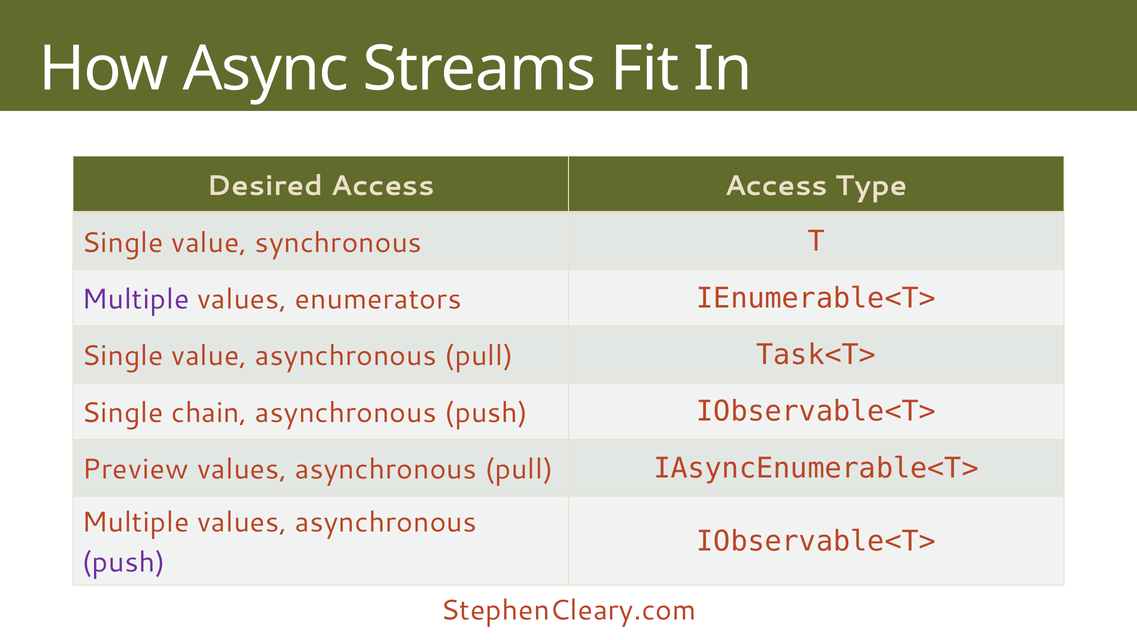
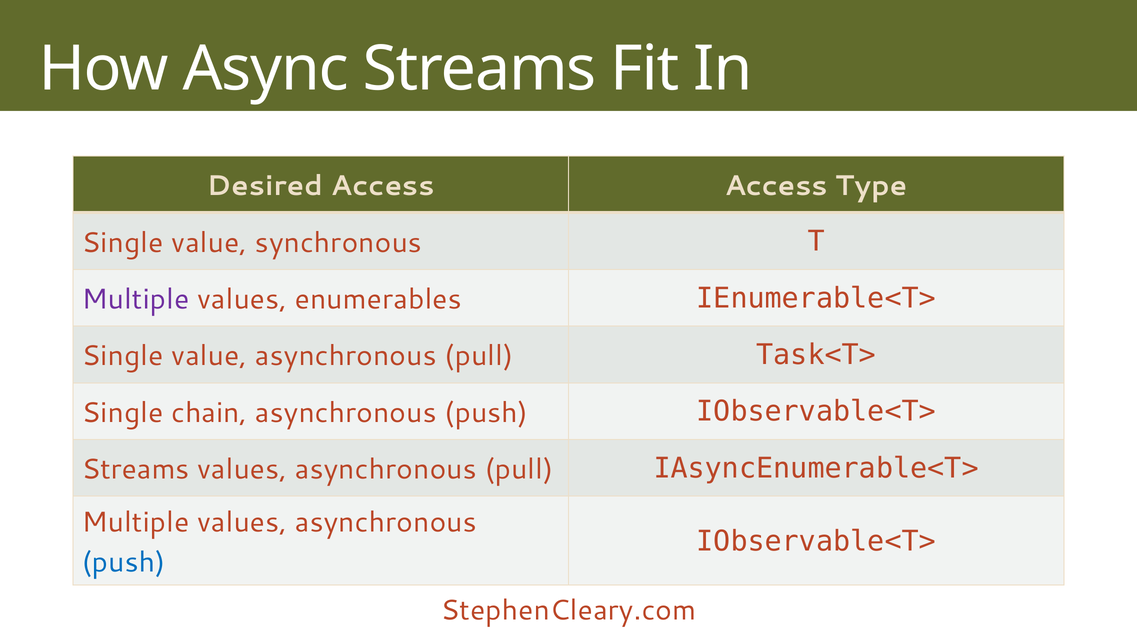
enumerators: enumerators -> enumerables
Preview at (135, 469): Preview -> Streams
push at (124, 562) colour: purple -> blue
